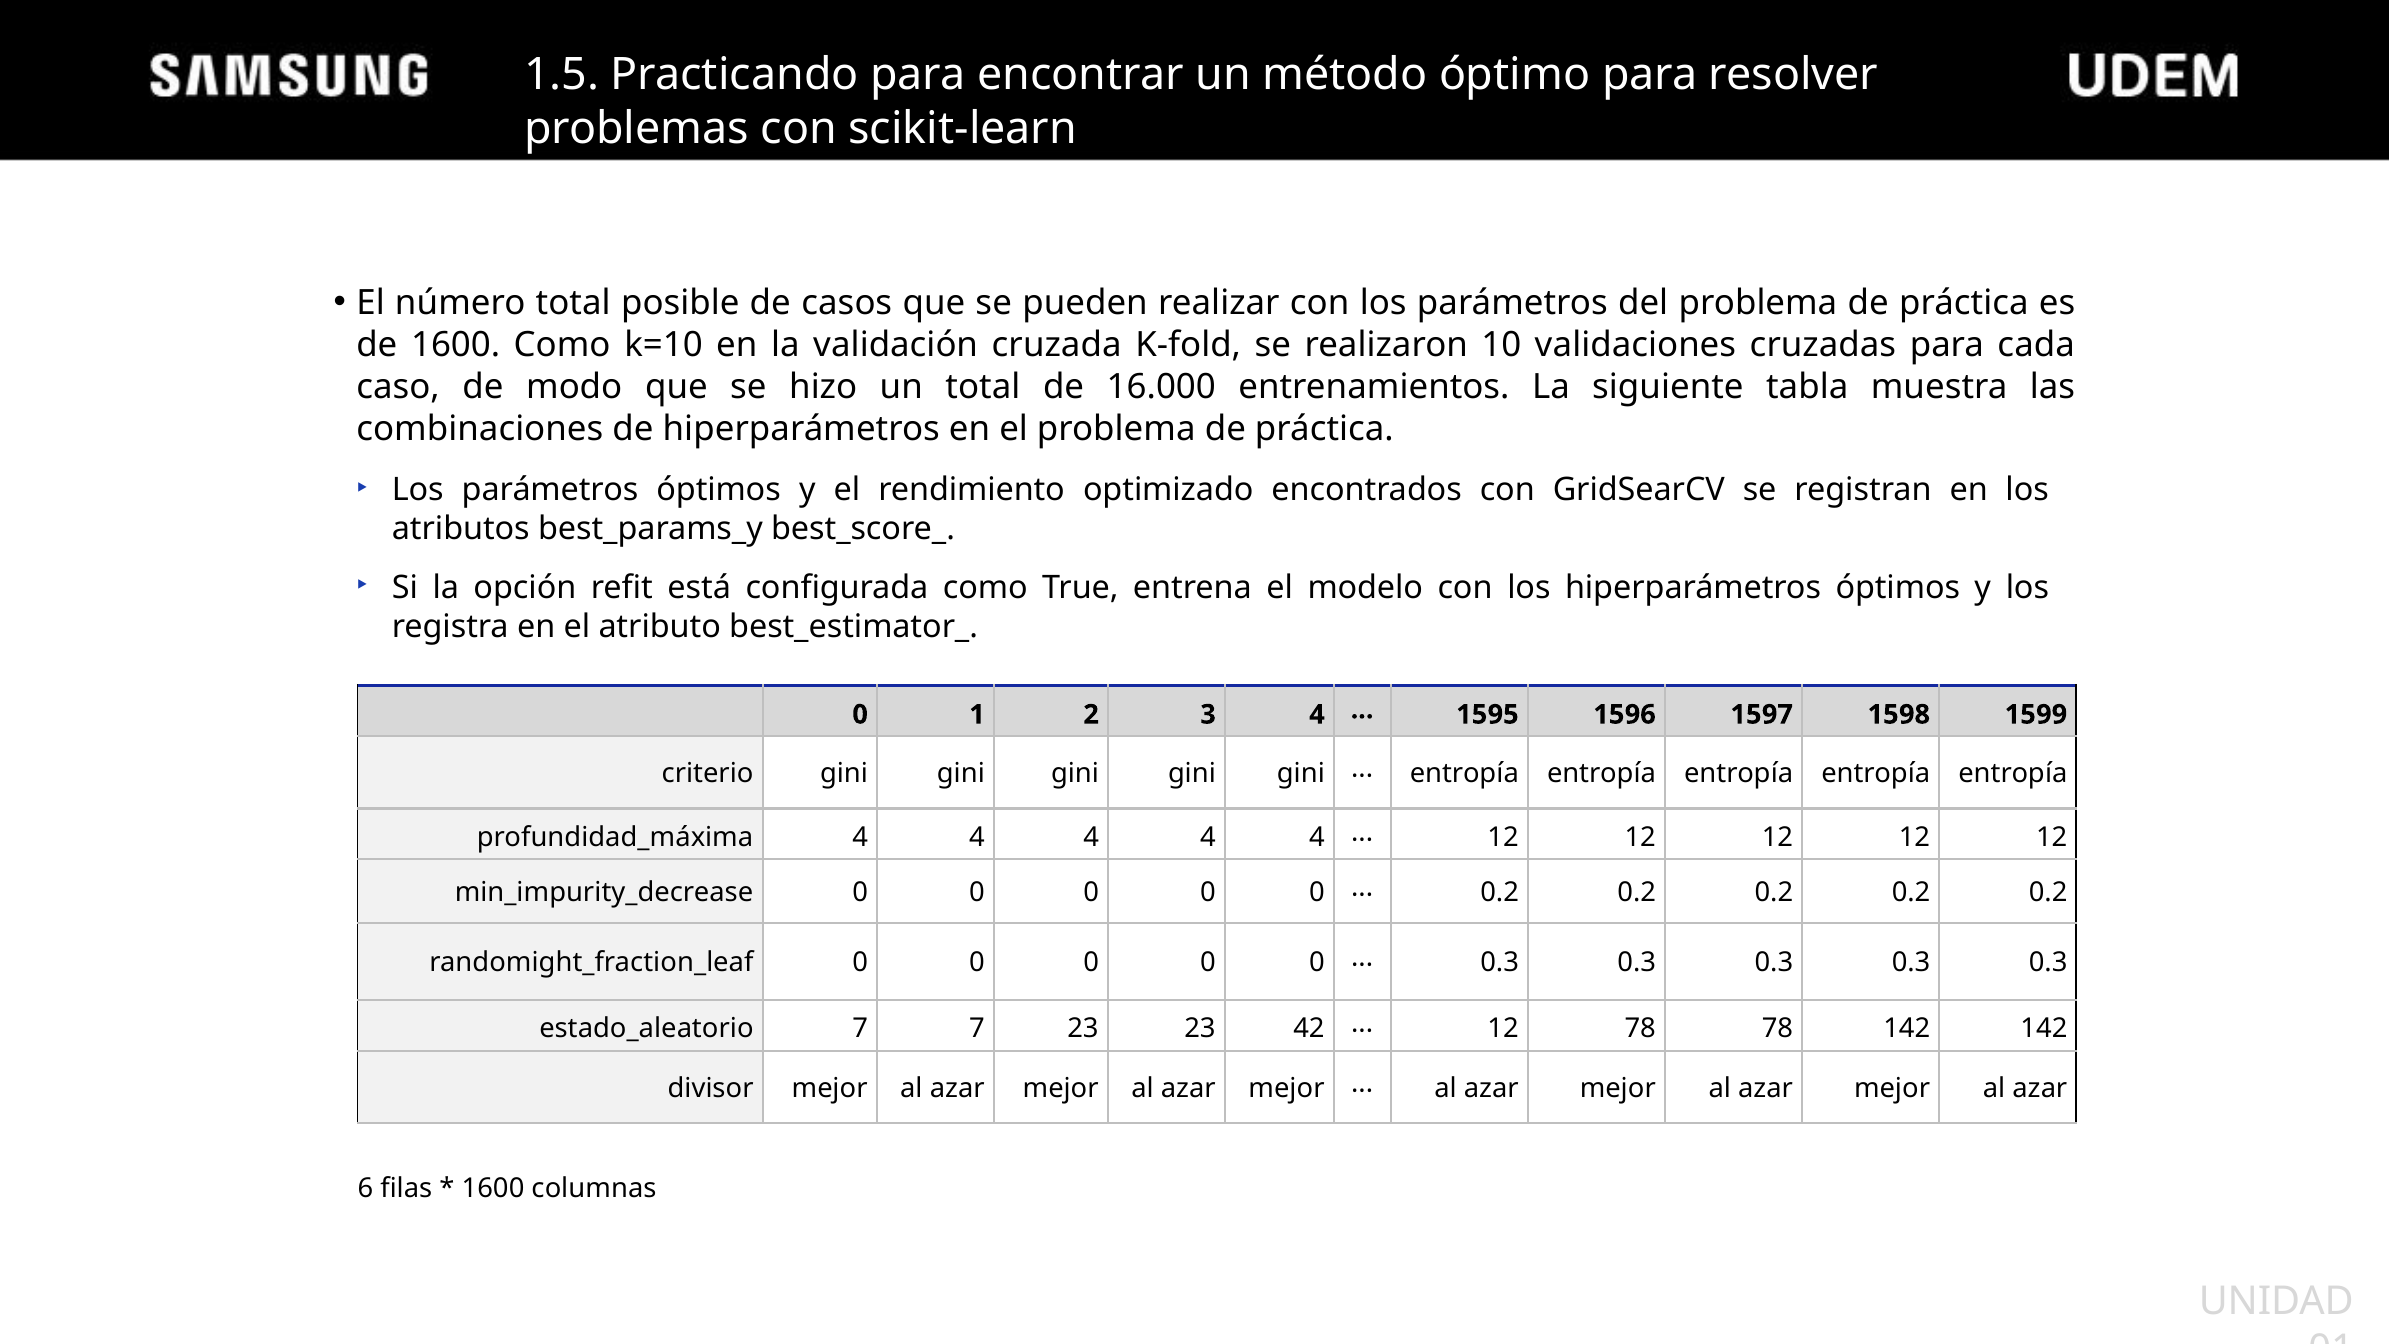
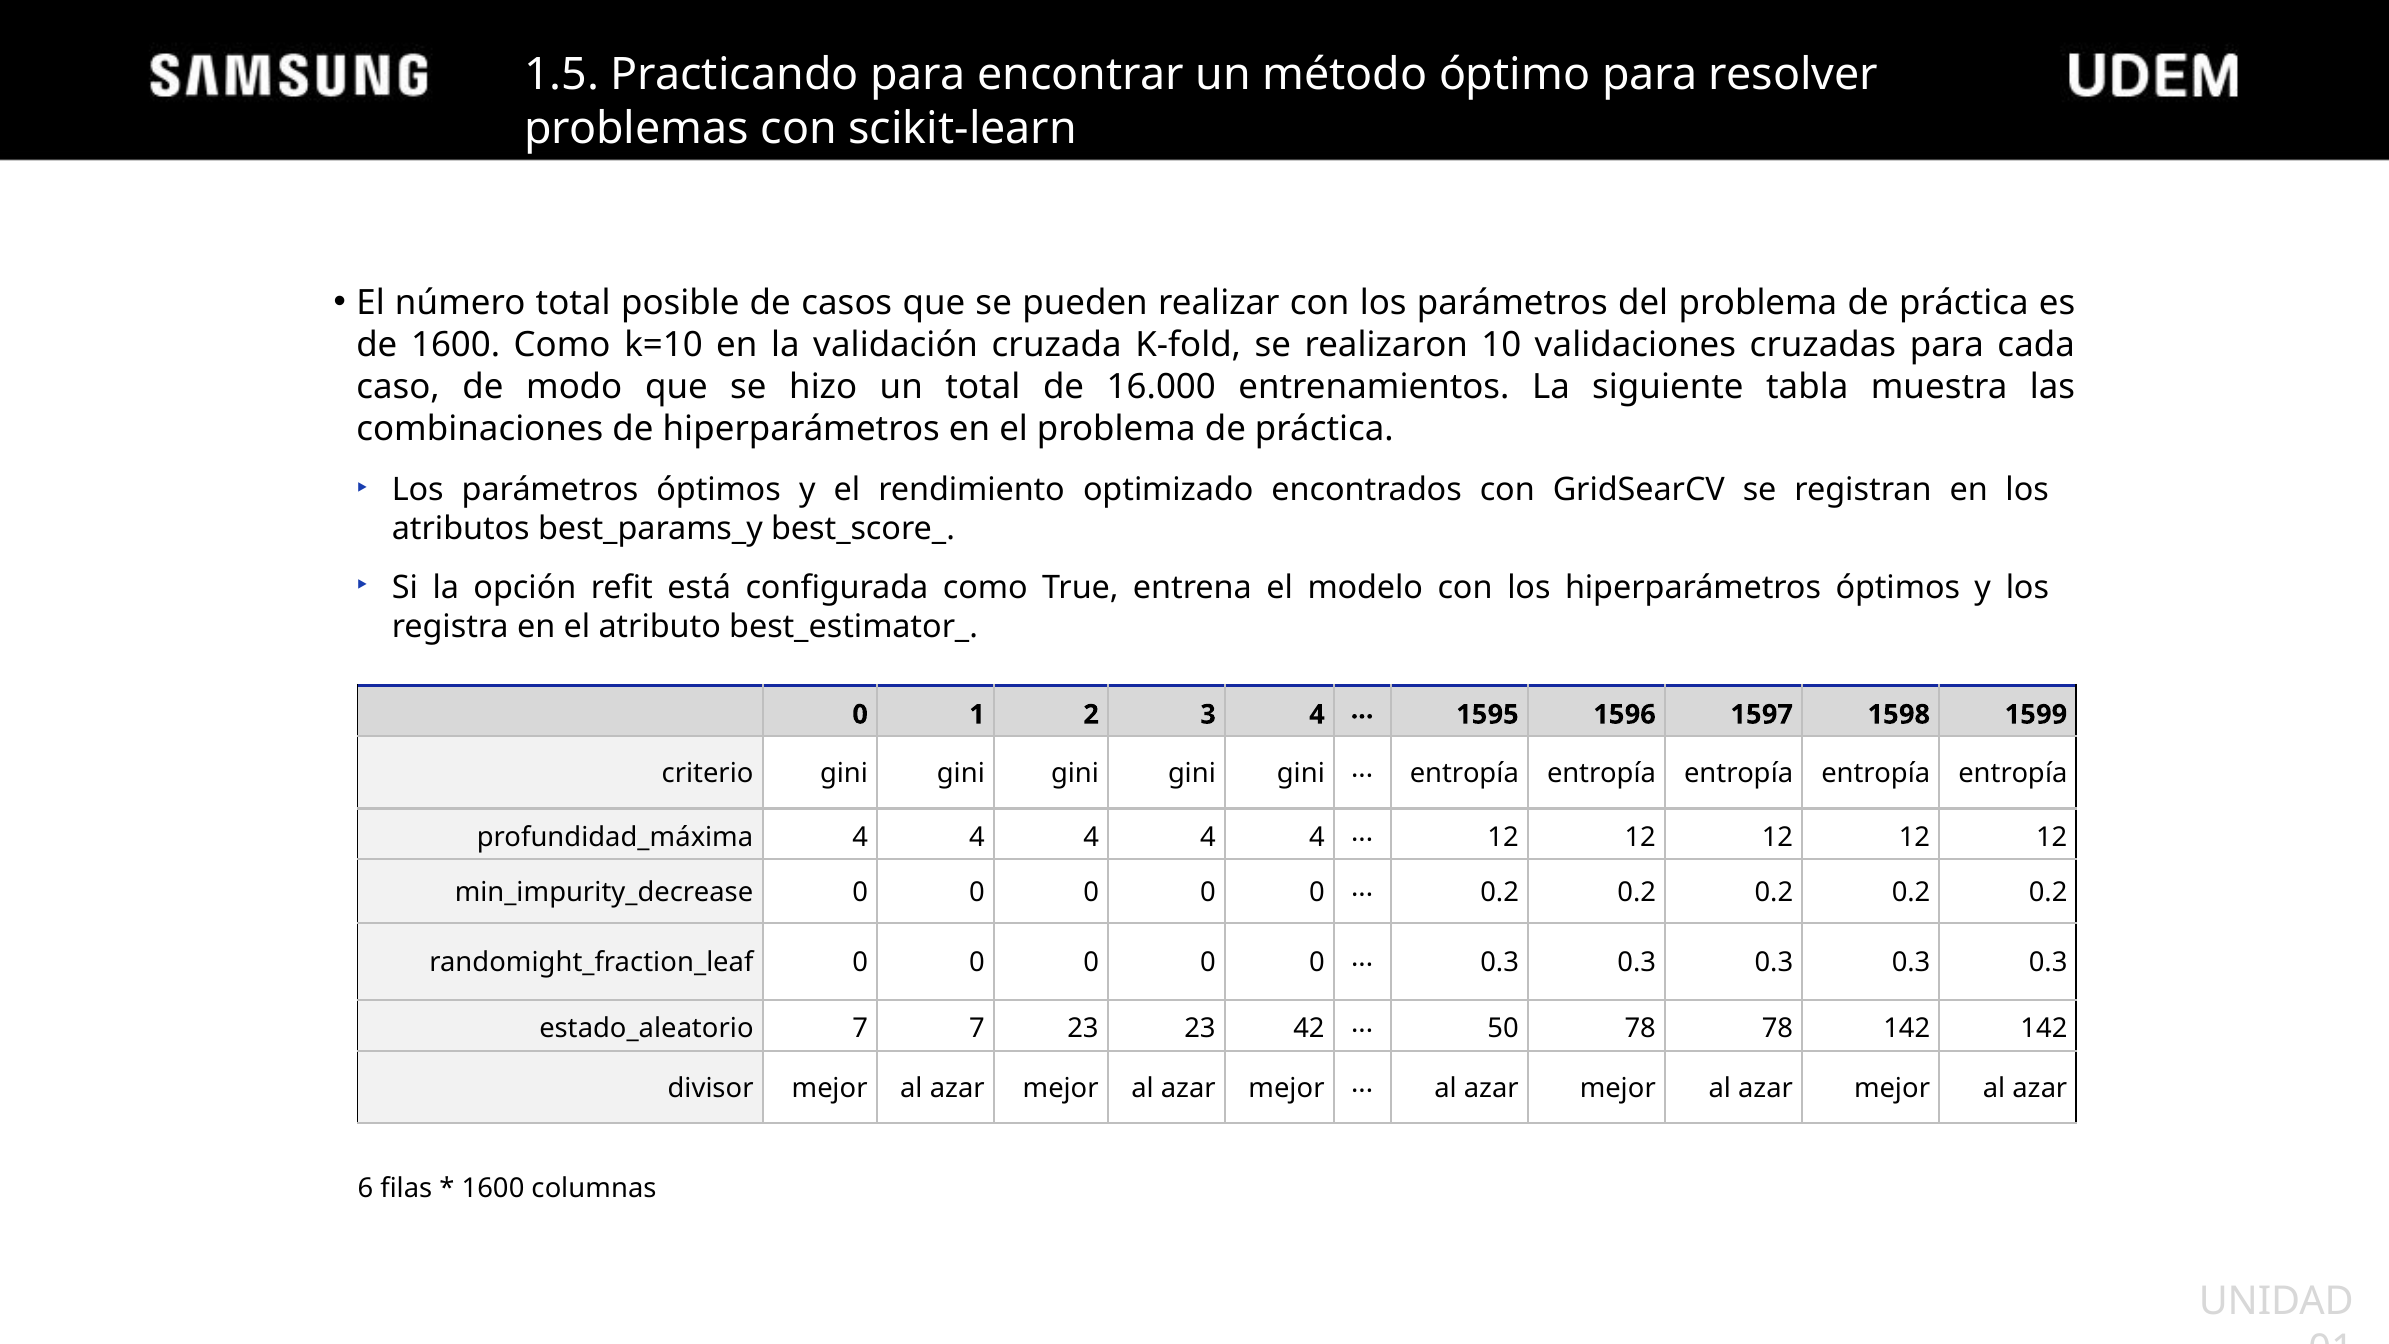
12 at (1503, 1029): 12 -> 50
